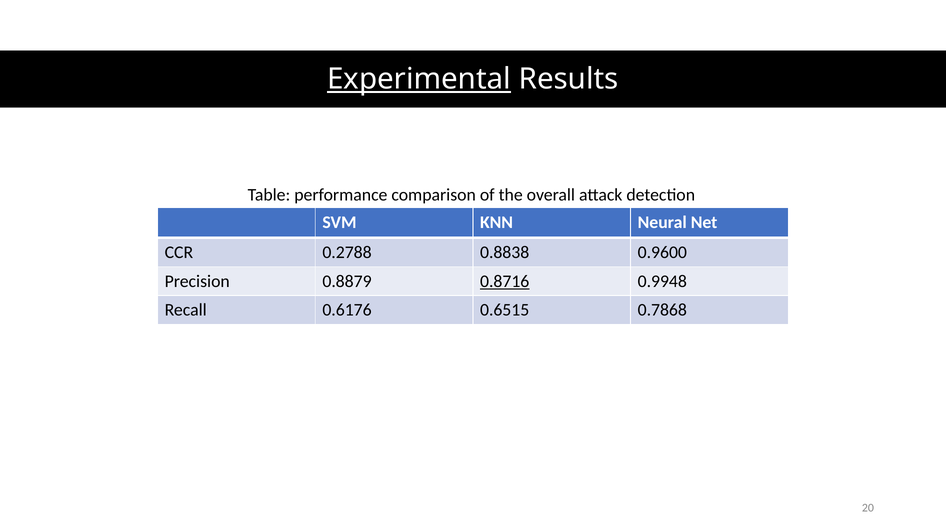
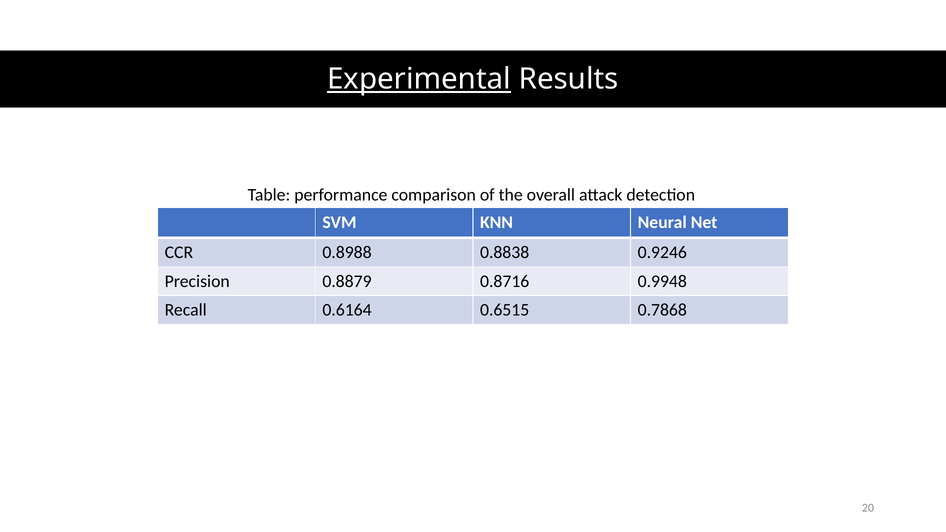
0.2788: 0.2788 -> 0.8988
0.9600: 0.9600 -> 0.9246
0.8716 underline: present -> none
0.6176: 0.6176 -> 0.6164
